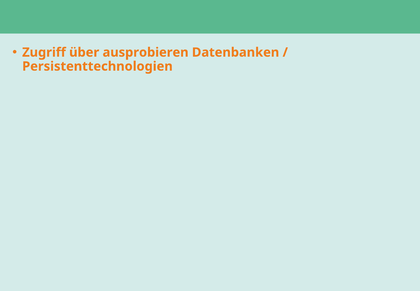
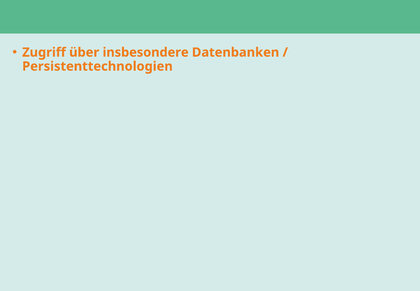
ausprobieren: ausprobieren -> insbesondere
